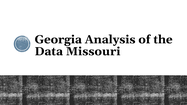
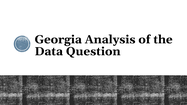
Missouri: Missouri -> Question
